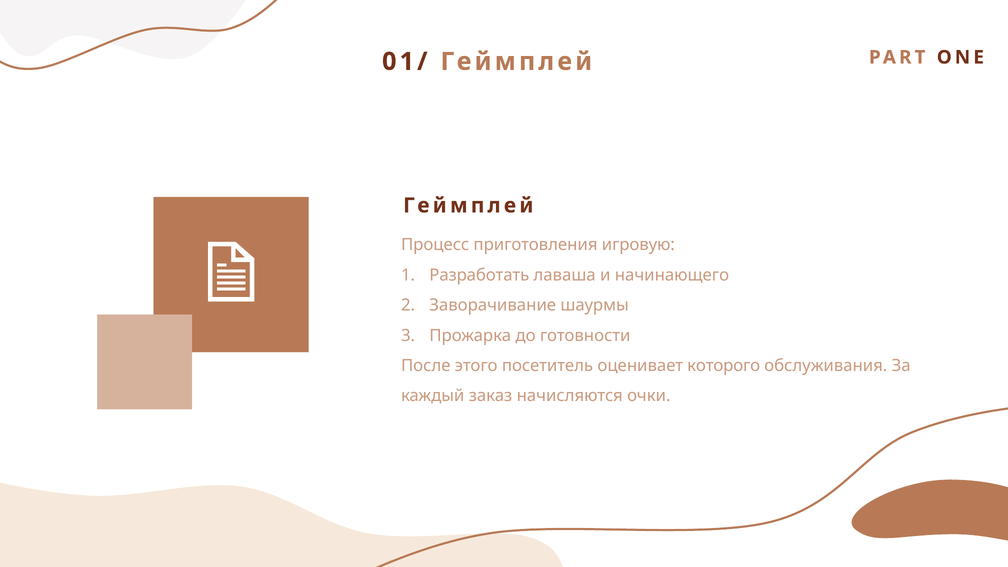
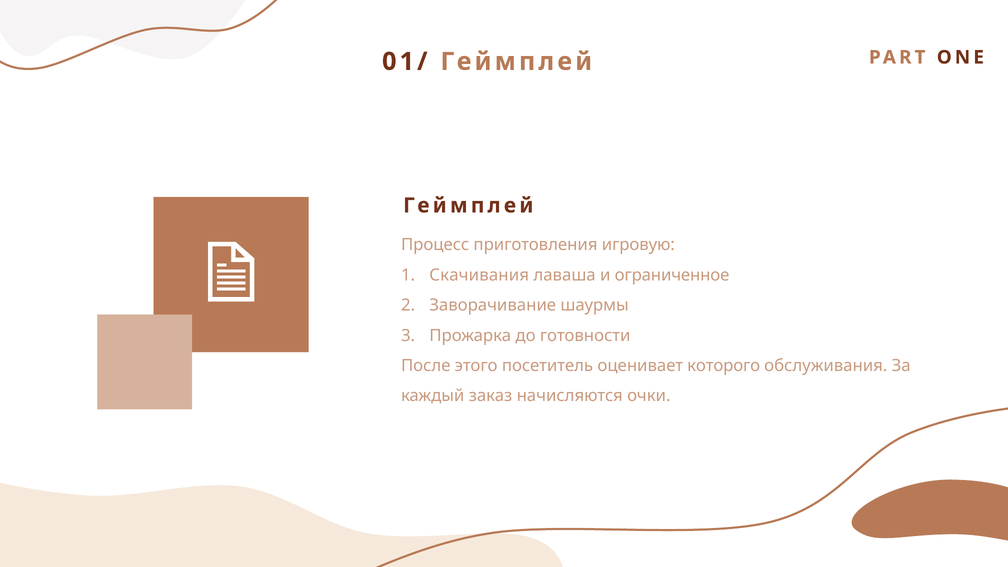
Разработать: Разработать -> Скачивания
начинающего: начинающего -> ограниченное
